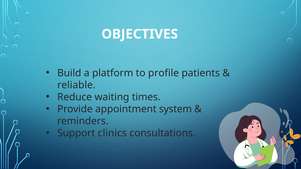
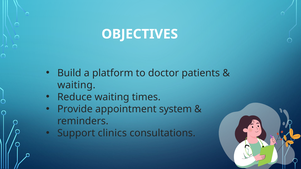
profile: profile -> doctor
reliable at (76, 85): reliable -> waiting
